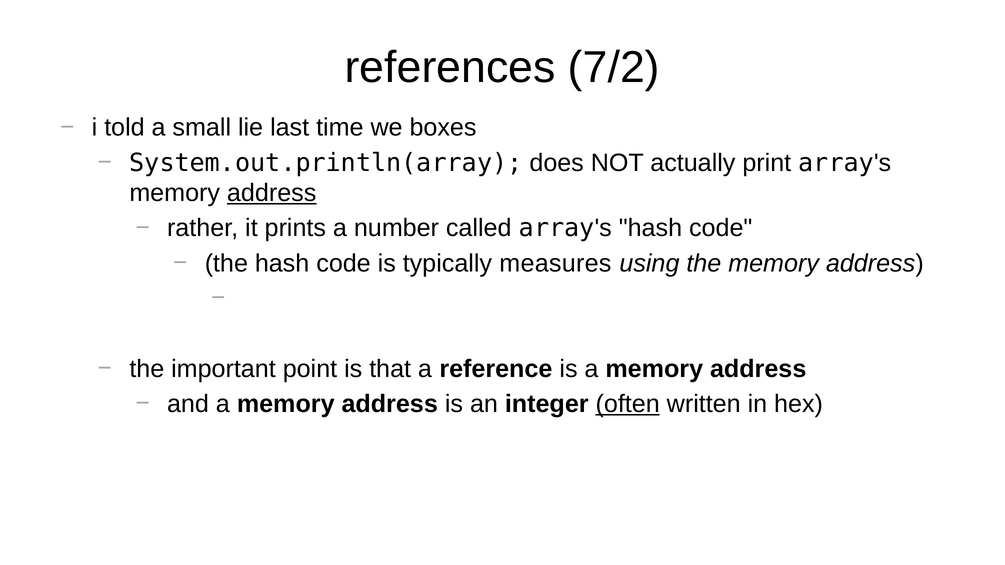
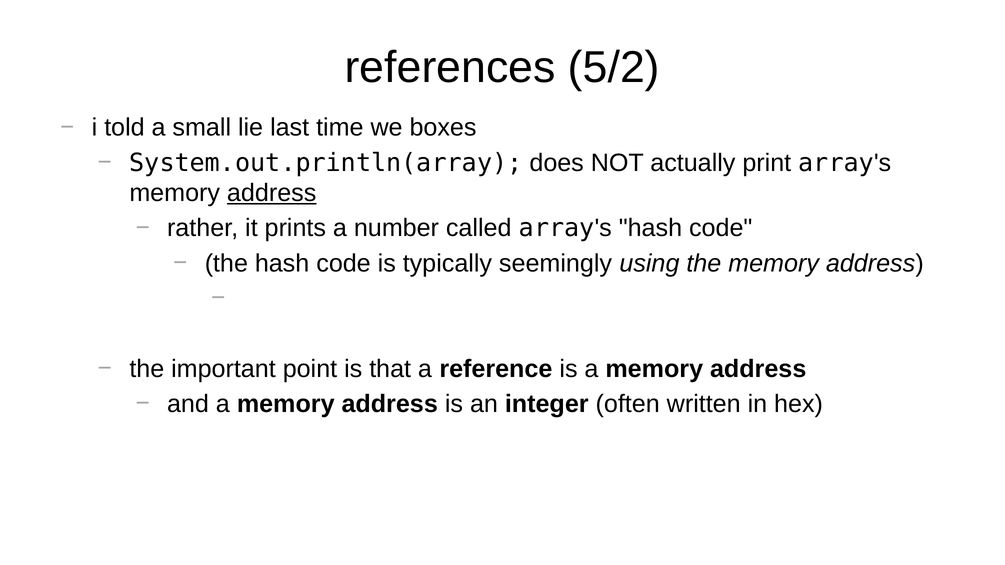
7/2: 7/2 -> 5/2
measures: measures -> seemingly
often underline: present -> none
